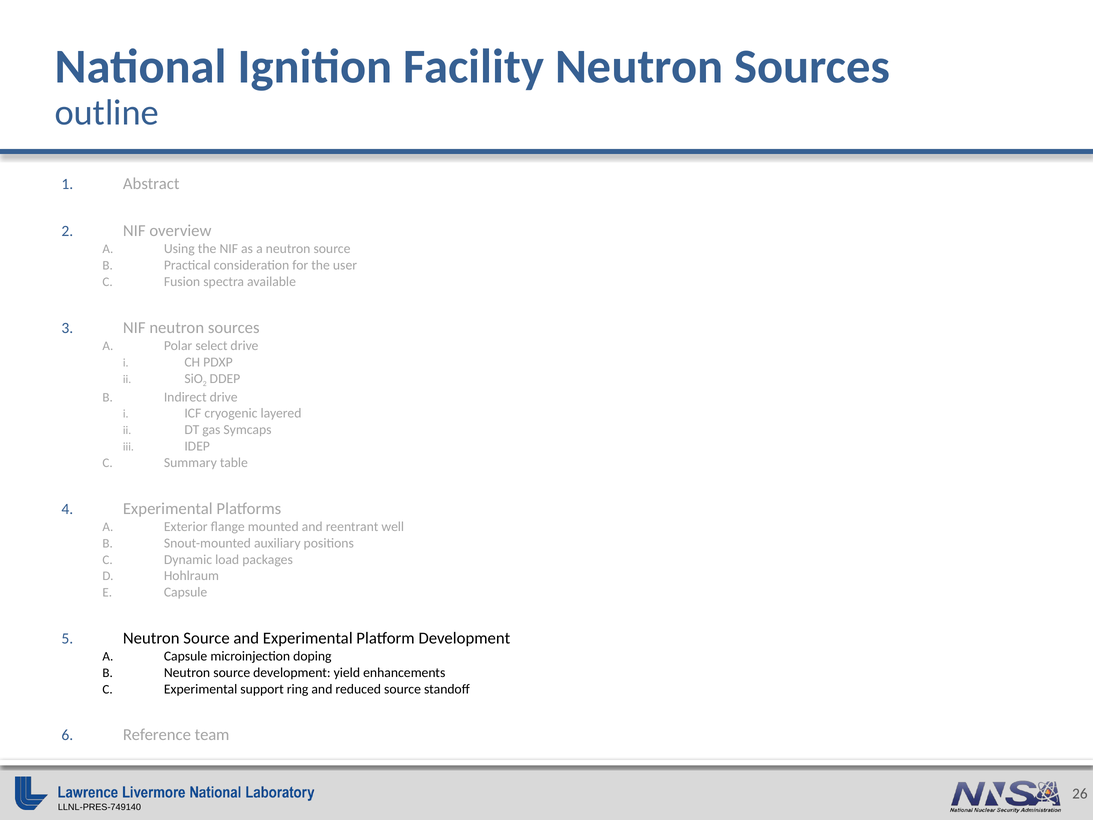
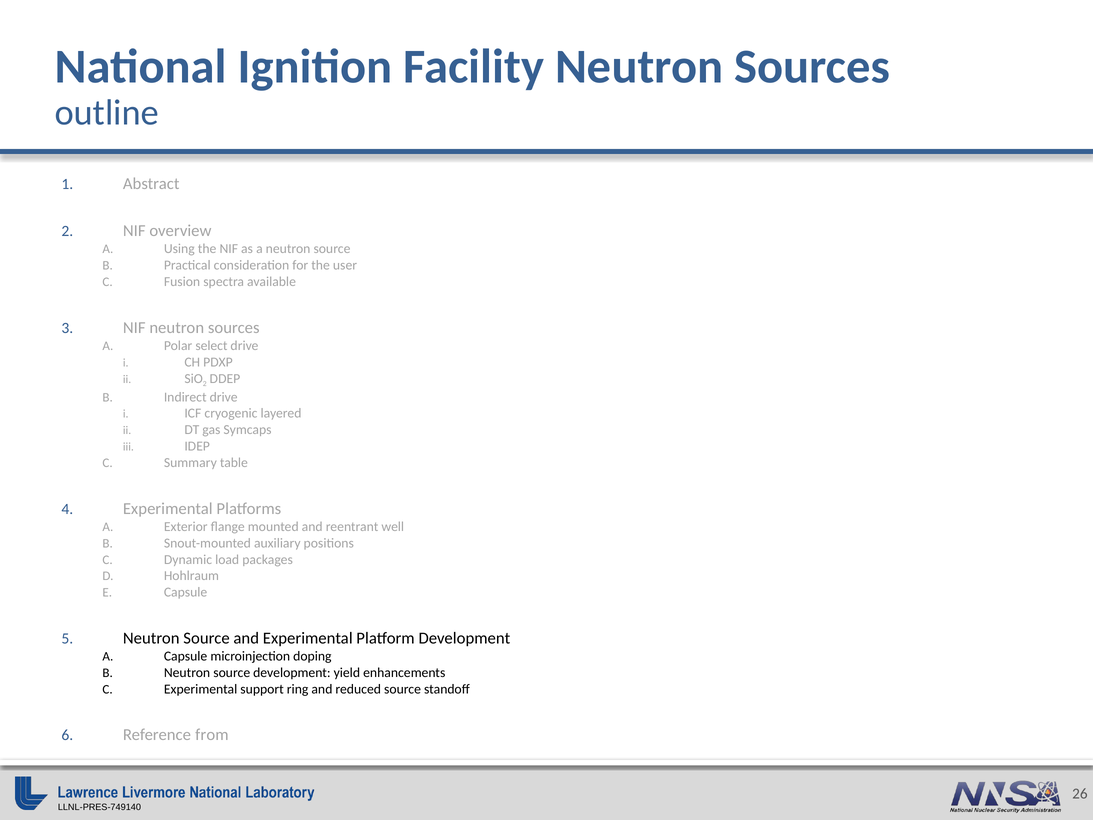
team: team -> from
